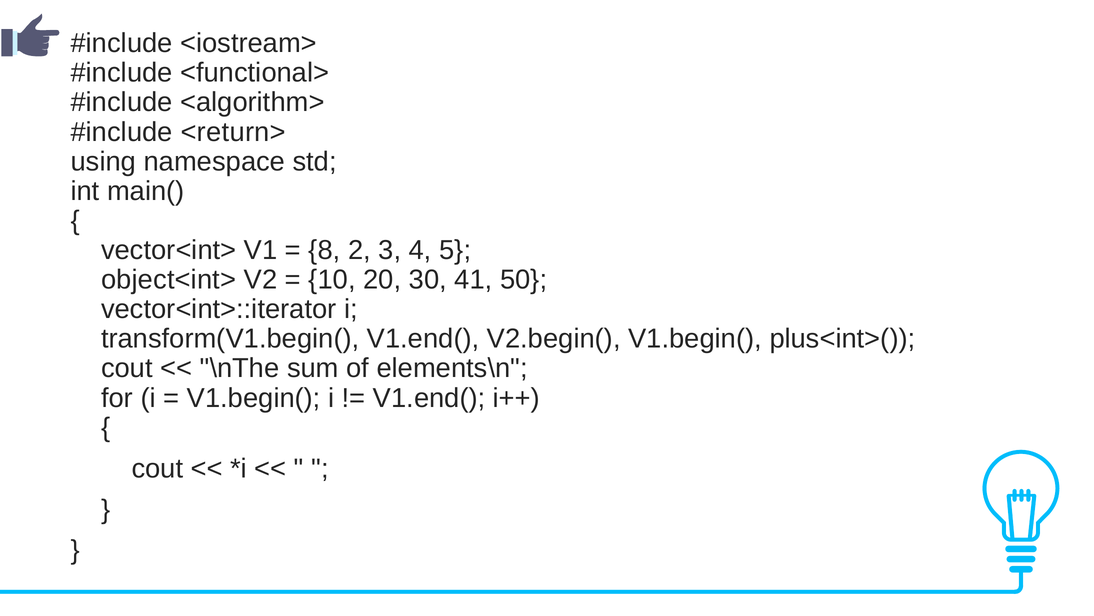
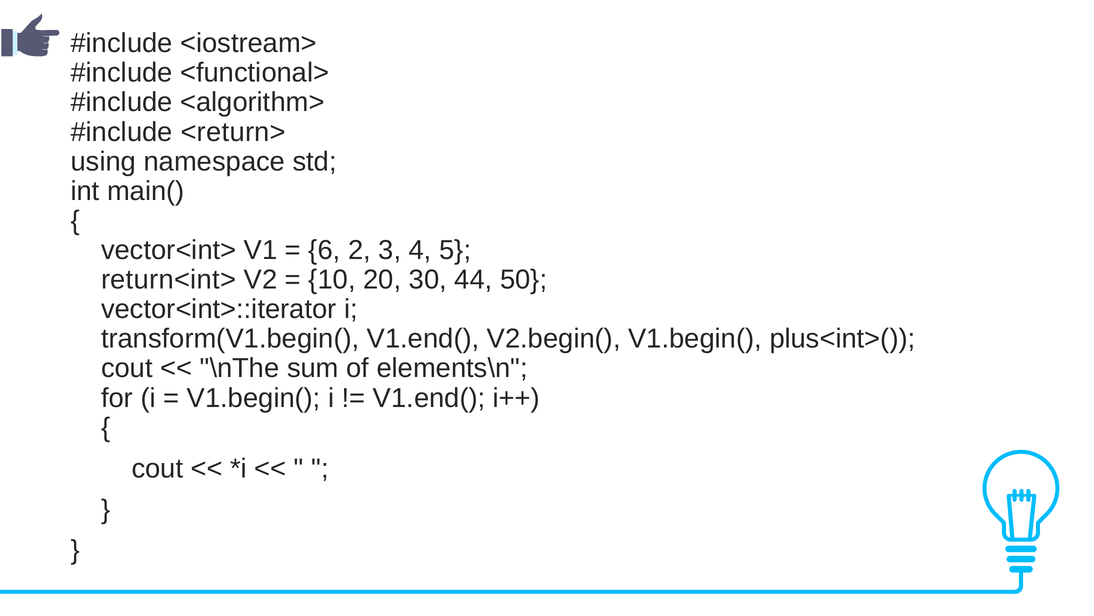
8: 8 -> 6
object<int>: object<int> -> return<int>
41: 41 -> 44
